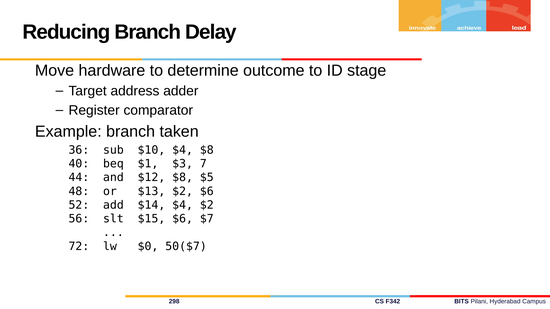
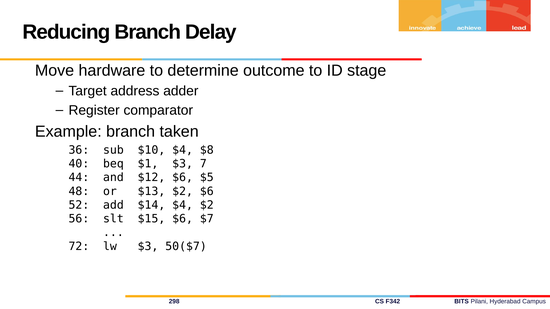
$12 $8: $8 -> $6
lw $0: $0 -> $3
